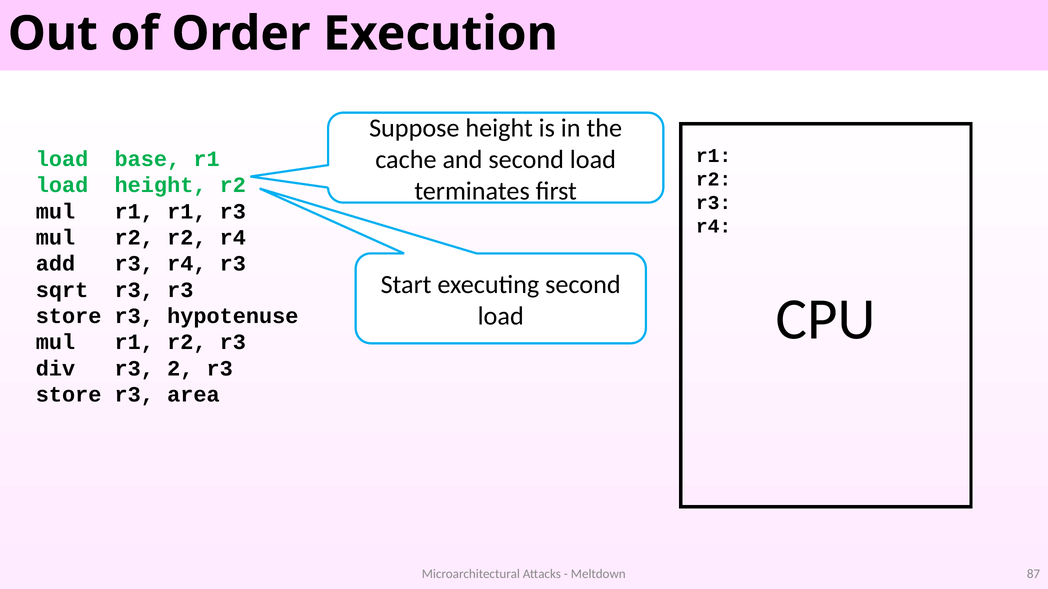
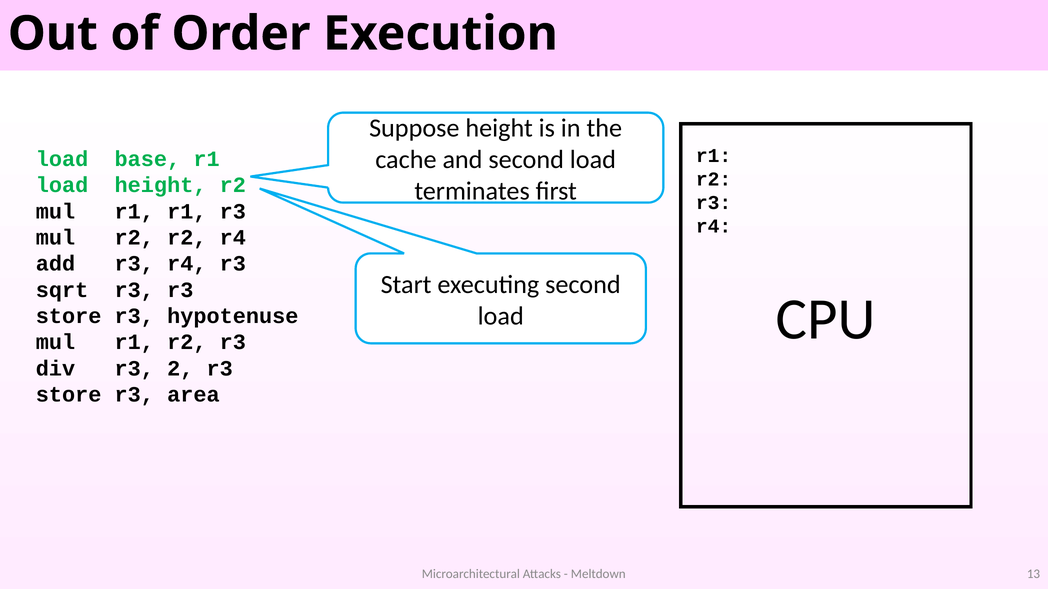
87: 87 -> 13
